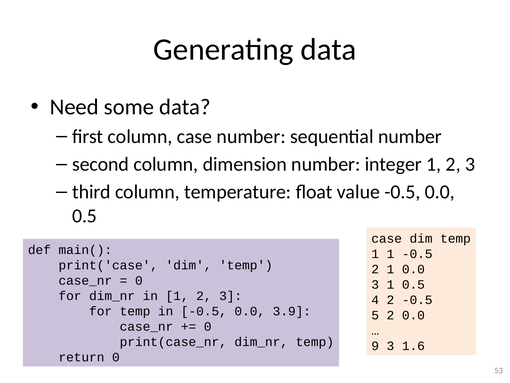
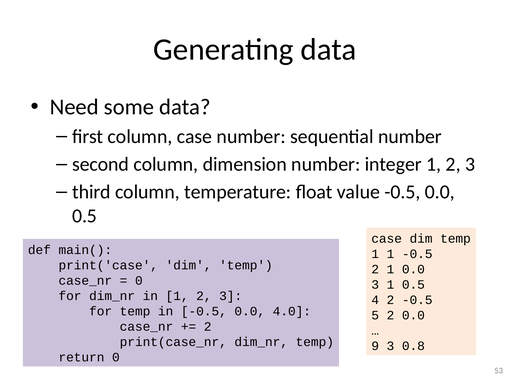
3.9: 3.9 -> 4.0
0 at (208, 326): 0 -> 2
1.6: 1.6 -> 0.8
